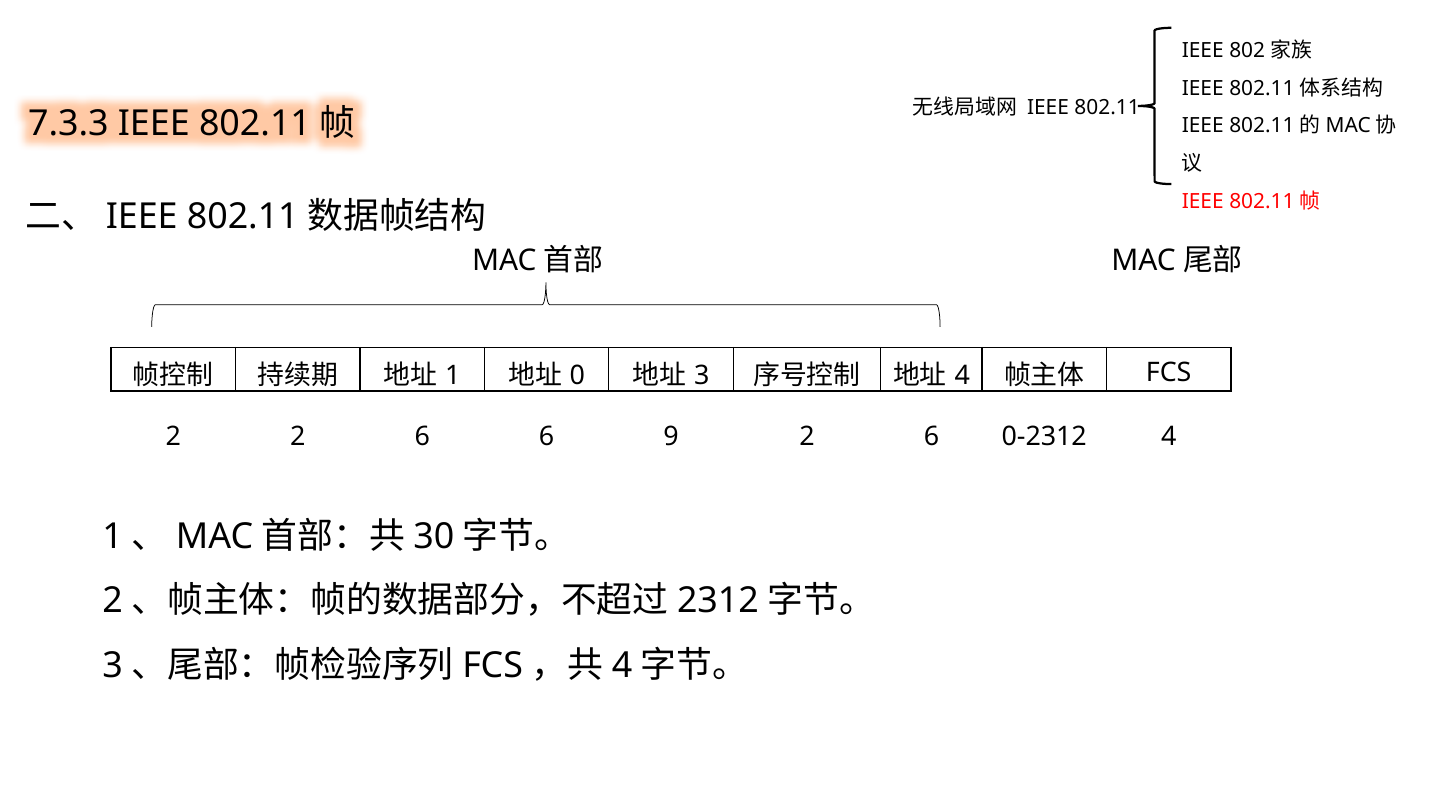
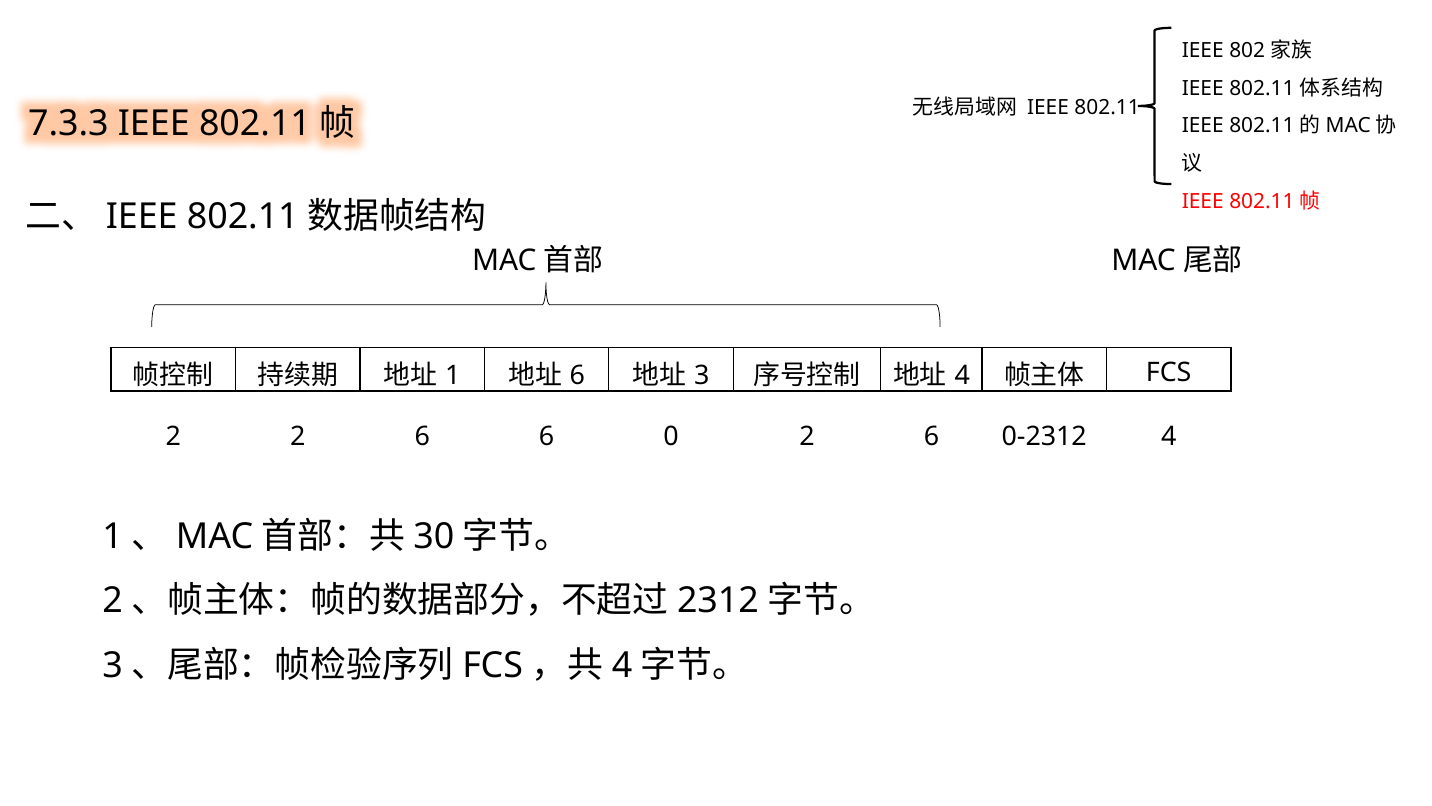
0 at (577, 375): 0 -> 6
9: 9 -> 0
